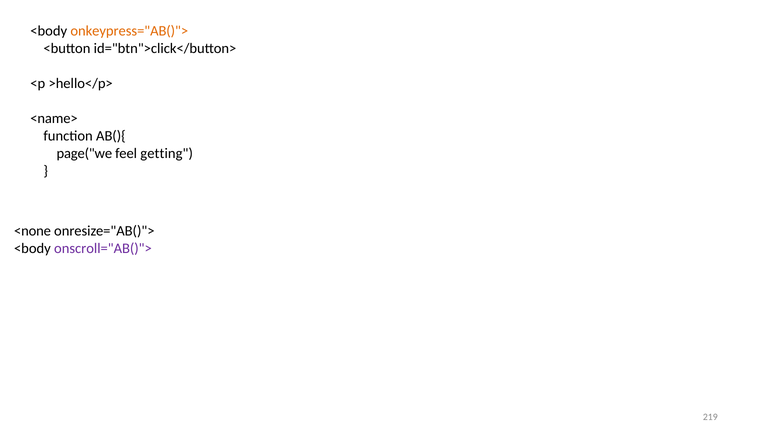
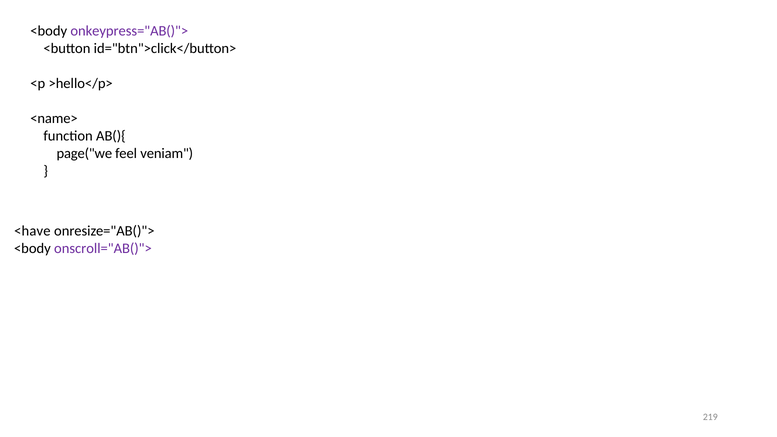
onkeypress="AB()"> colour: orange -> purple
getting: getting -> veniam
<none: <none -> <have
